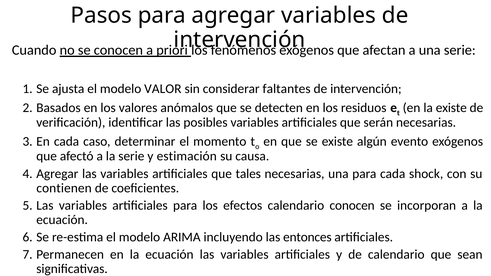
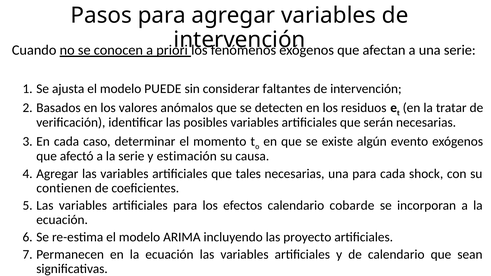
VALOR: VALOR -> PUEDE
la existe: existe -> tratar
calendario conocen: conocen -> cobarde
entonces: entonces -> proyecto
